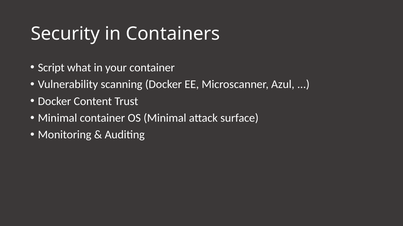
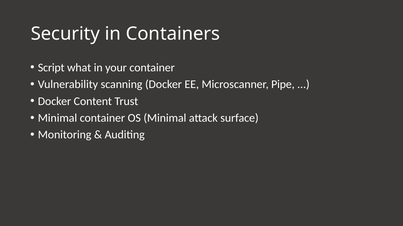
Azul: Azul -> Pipe
